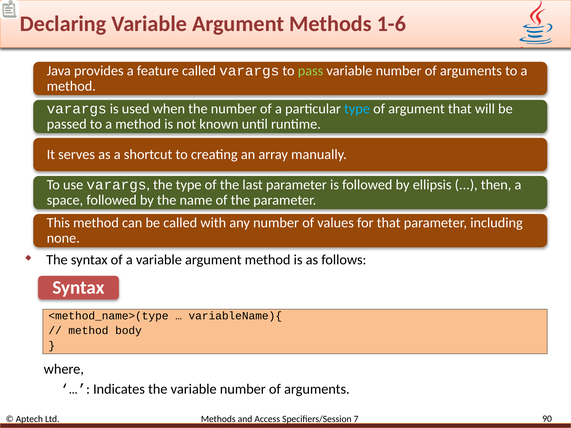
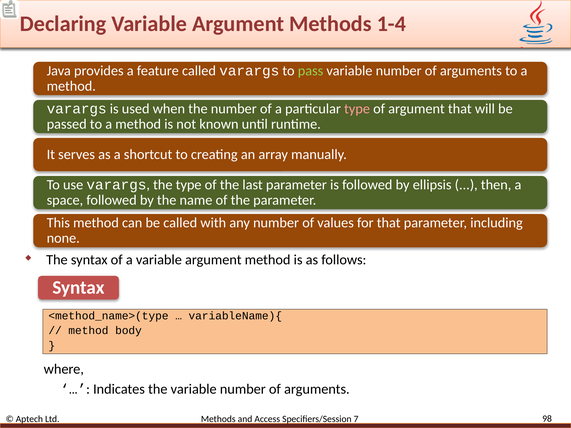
1-6: 1-6 -> 1-4
type at (357, 109) colour: light blue -> pink
90: 90 -> 98
